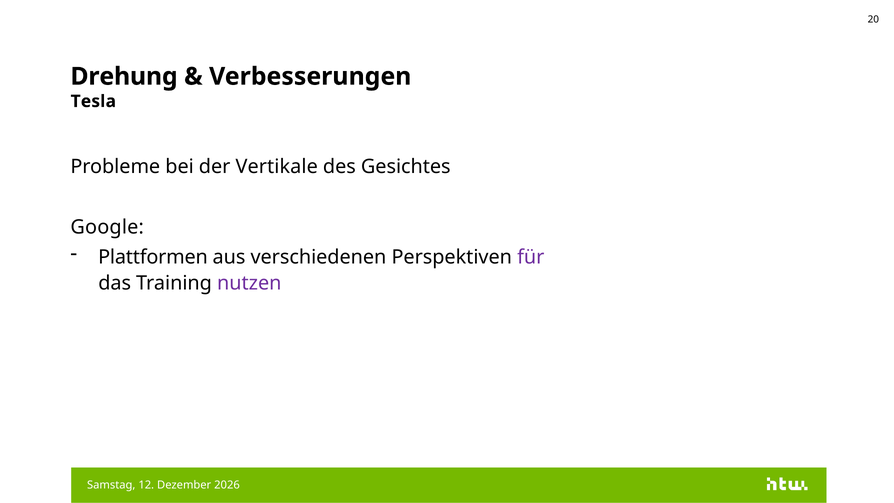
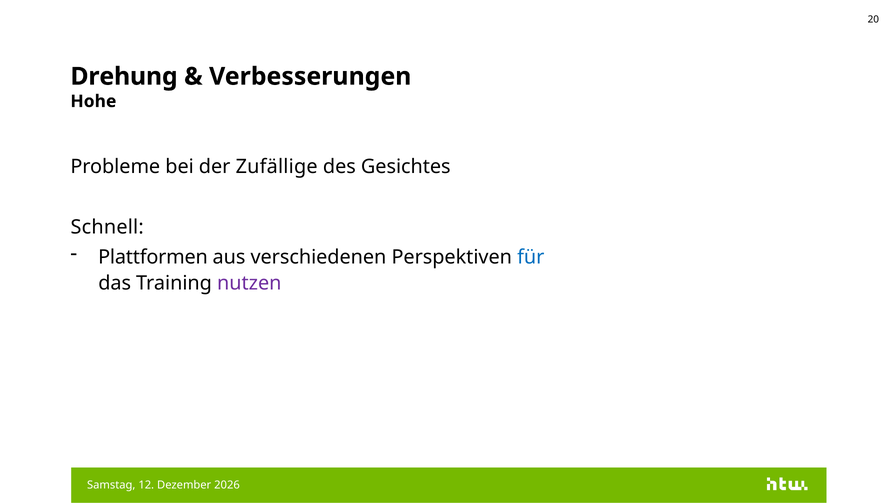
Tesla: Tesla -> Hohe
Vertikale: Vertikale -> Zufällige
Google: Google -> Schnell
für colour: purple -> blue
